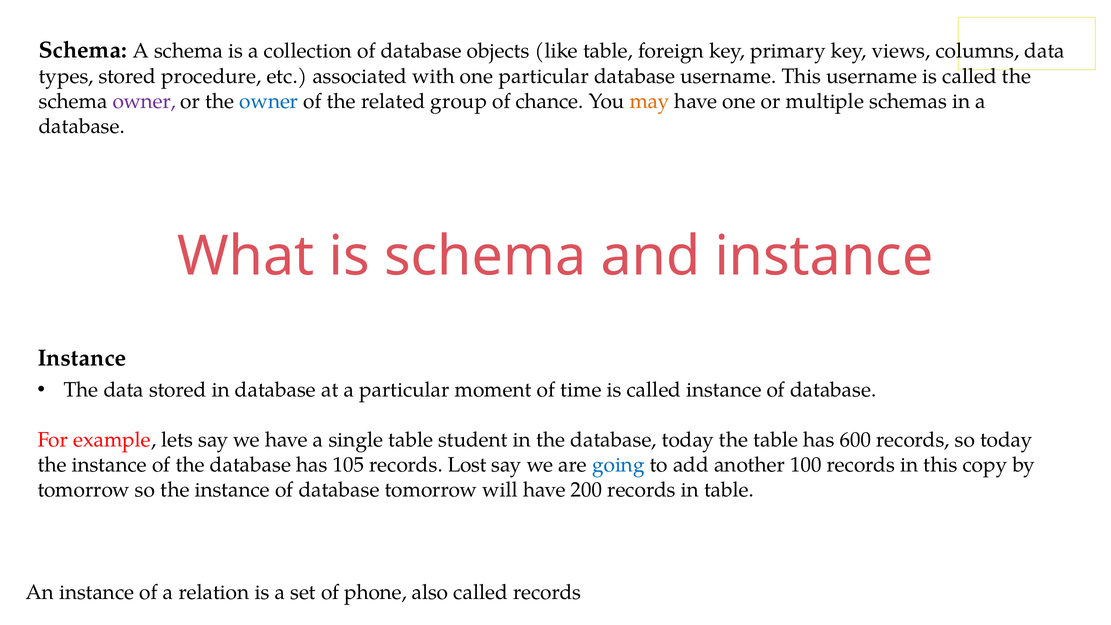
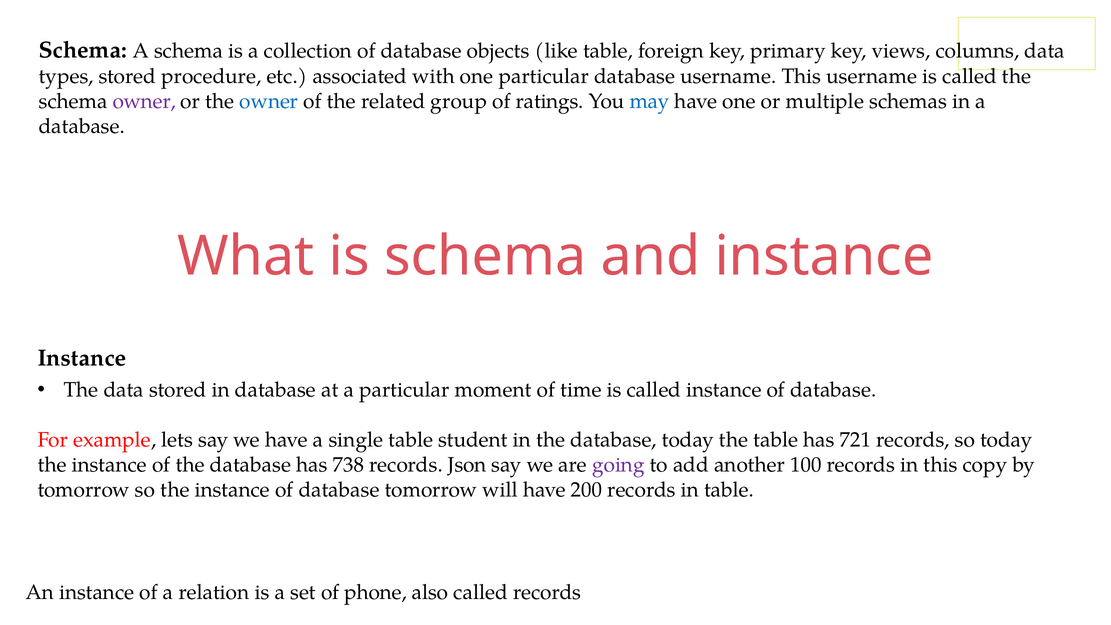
chance: chance -> ratings
may colour: orange -> blue
600: 600 -> 721
105: 105 -> 738
Lost: Lost -> Json
going colour: blue -> purple
